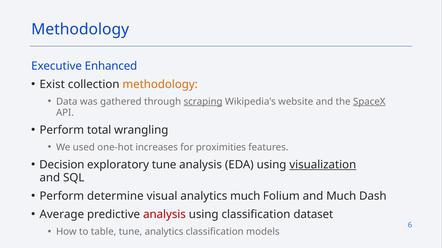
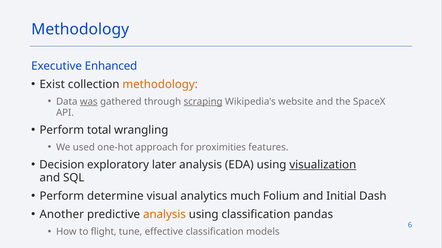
was underline: none -> present
SpaceX underline: present -> none
increases: increases -> approach
exploratory tune: tune -> later
and Much: Much -> Initial
Average: Average -> Another
analysis at (164, 215) colour: red -> orange
dataset: dataset -> pandas
table: table -> flight
tune analytics: analytics -> effective
